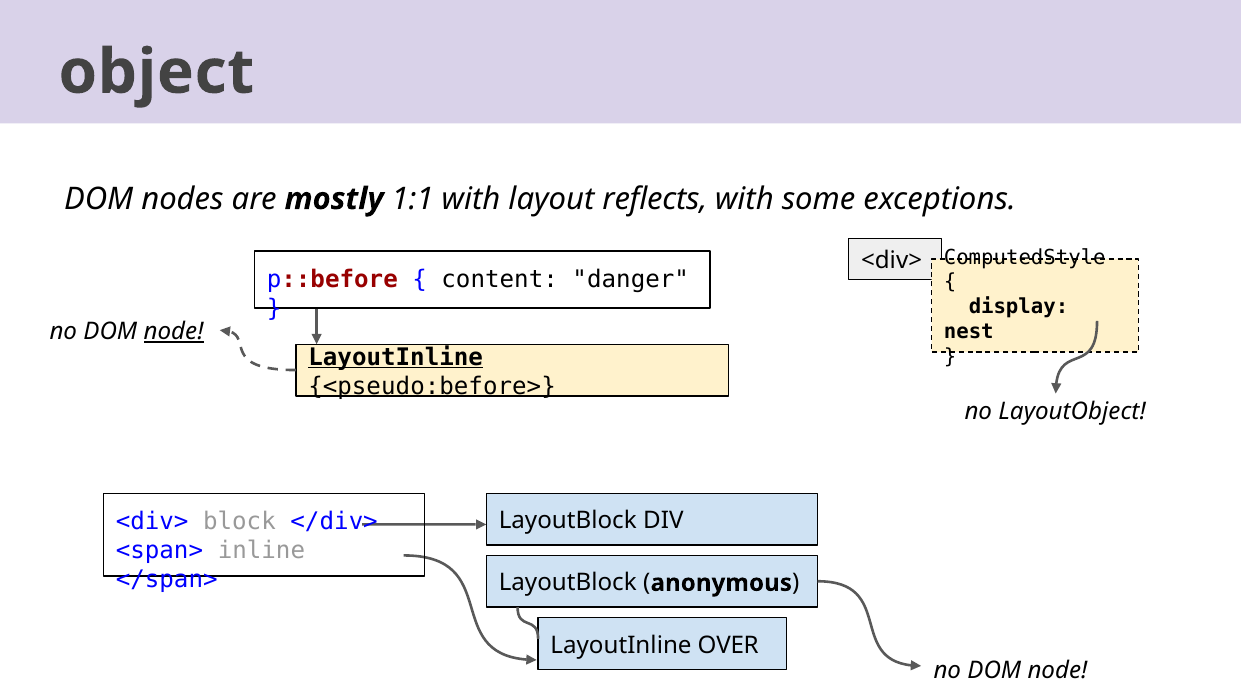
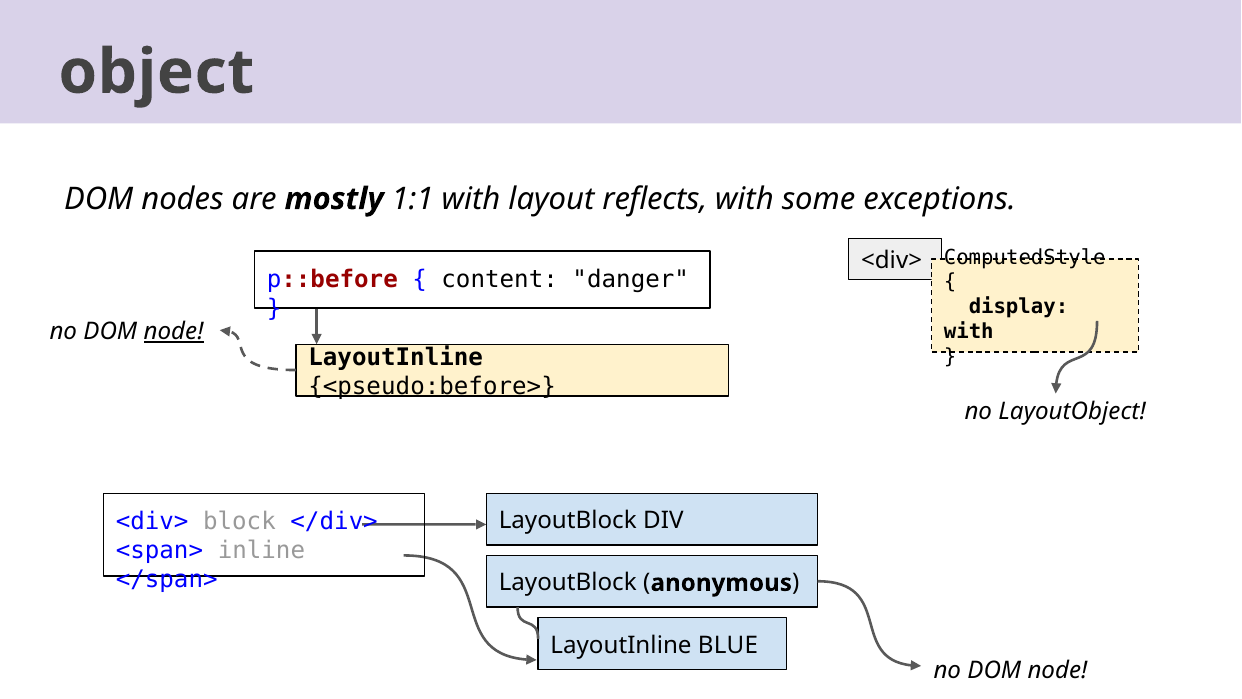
nest at (969, 332): nest -> with
LayoutInline at (396, 357) underline: present -> none
OVER: OVER -> BLUE
